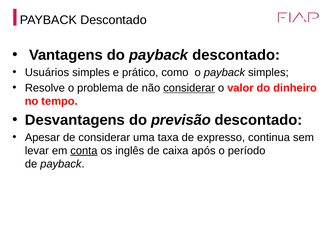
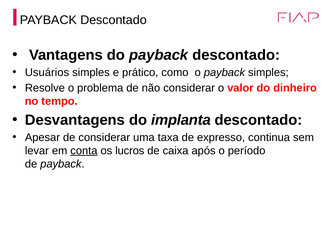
considerar at (189, 88) underline: present -> none
previsão: previsão -> implanta
inglês: inglês -> lucros
